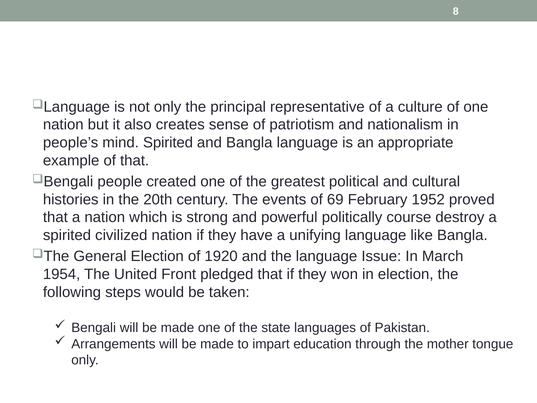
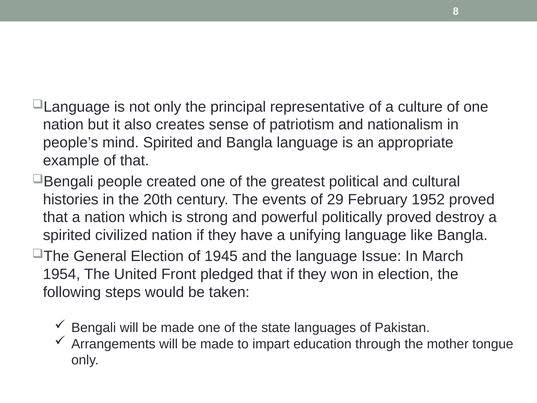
69: 69 -> 29
politically course: course -> proved
1920: 1920 -> 1945
